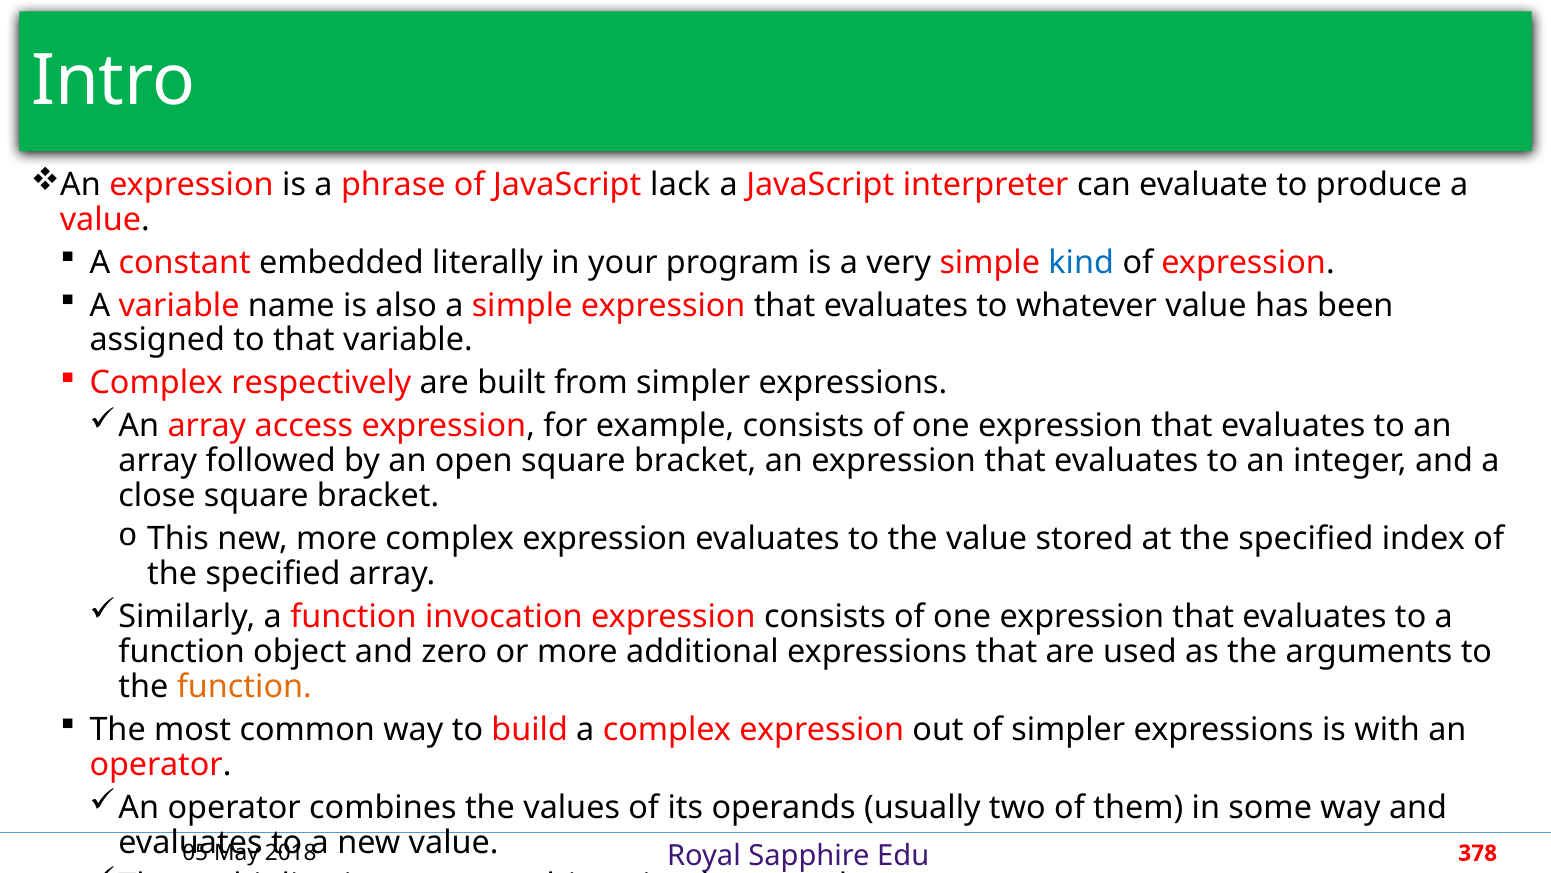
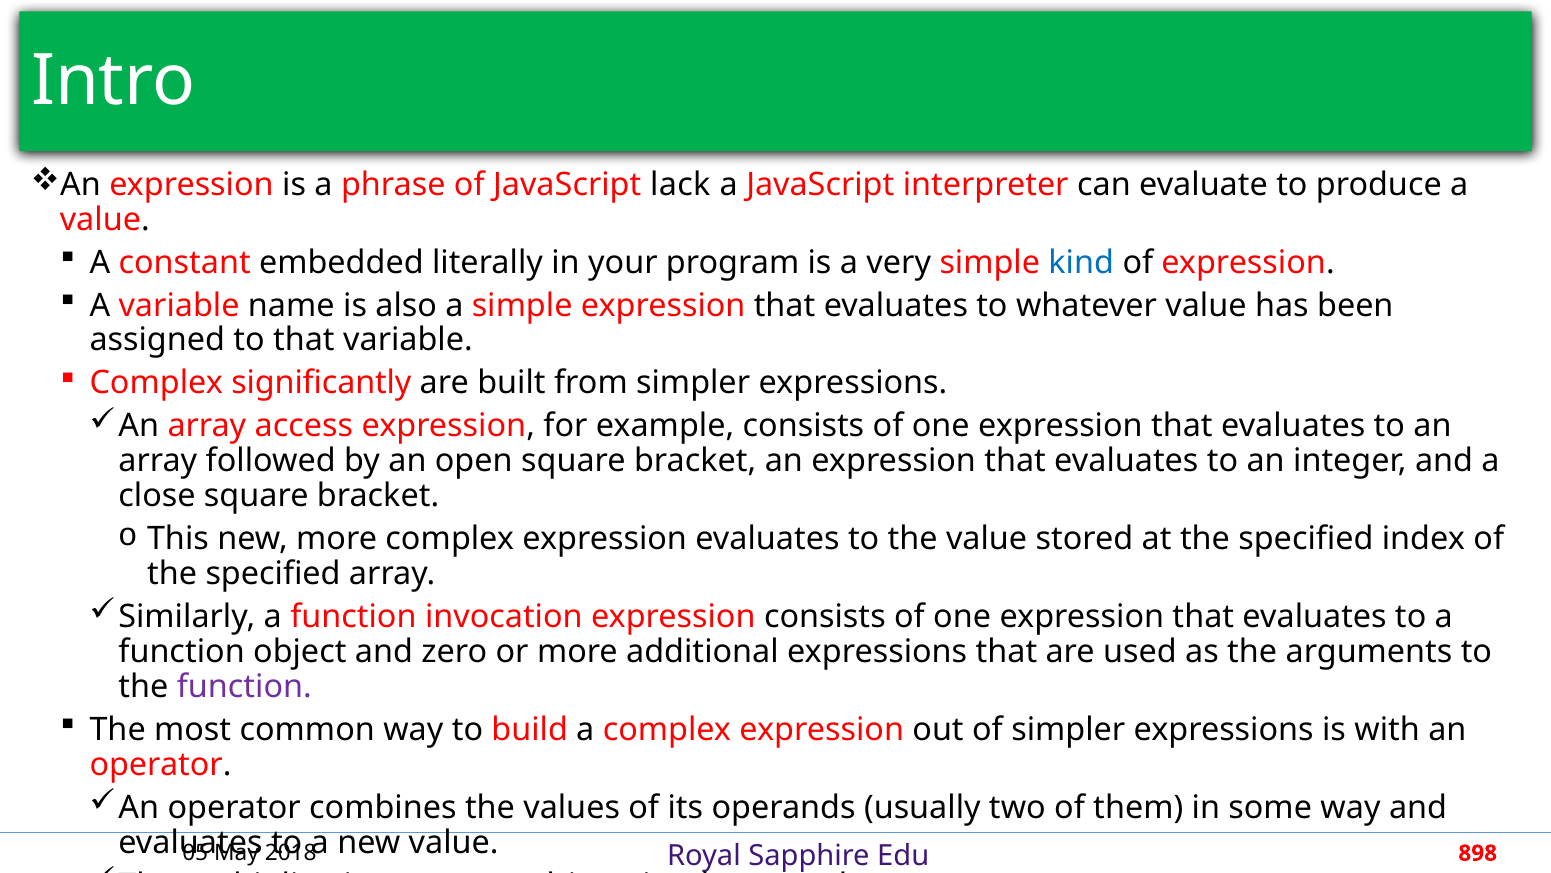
respectively: respectively -> significantly
function at (244, 686) colour: orange -> purple
378: 378 -> 898
